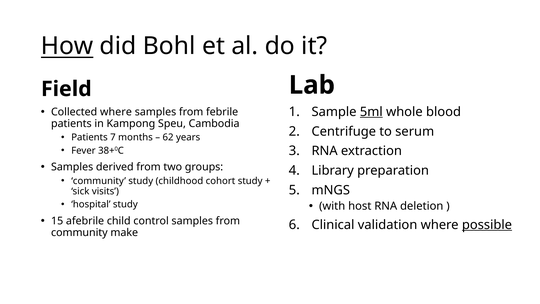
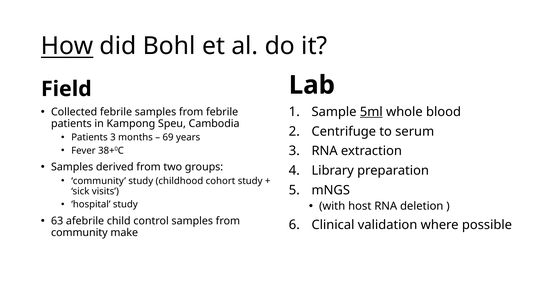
Collected where: where -> febrile
Patients 7: 7 -> 3
62: 62 -> 69
15: 15 -> 63
possible underline: present -> none
